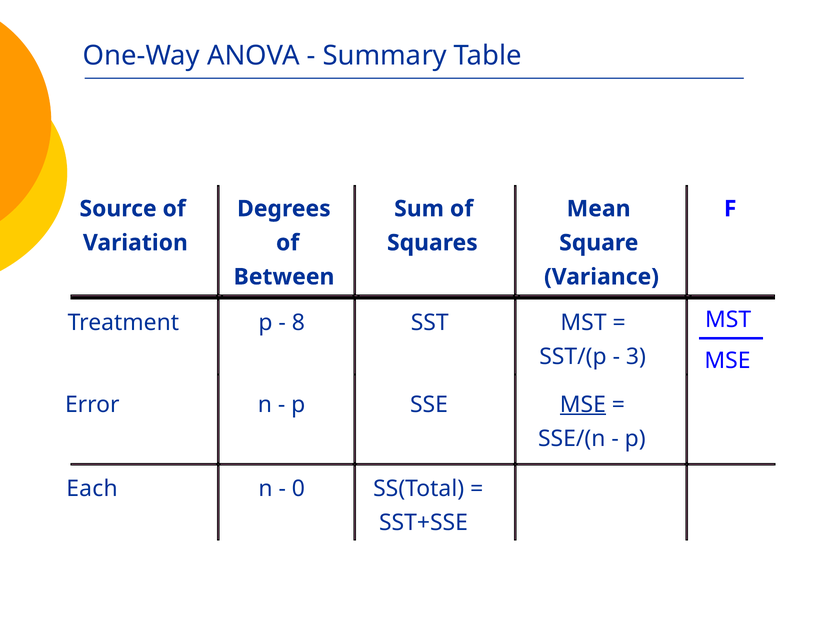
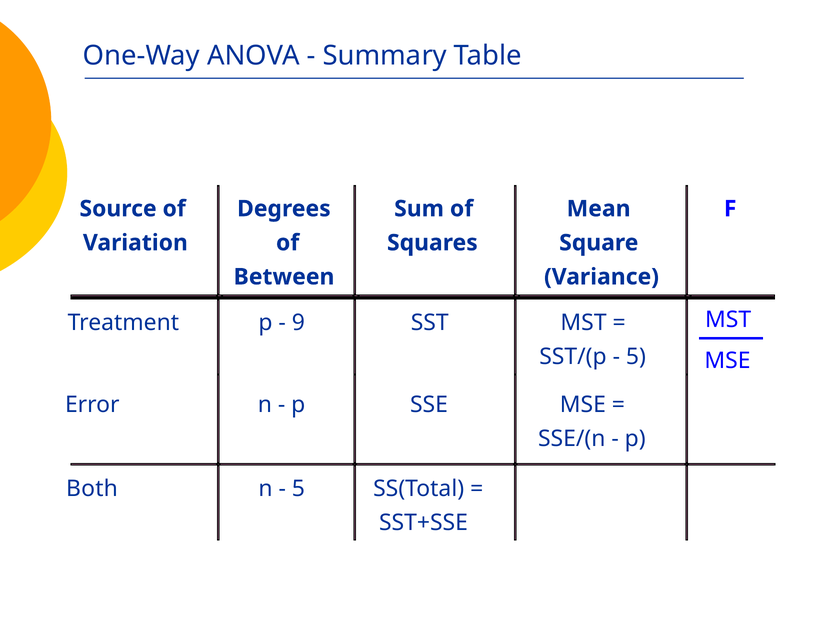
8: 8 -> 9
3 at (636, 357): 3 -> 5
MSE at (583, 405) underline: present -> none
Each: Each -> Both
0 at (298, 489): 0 -> 5
